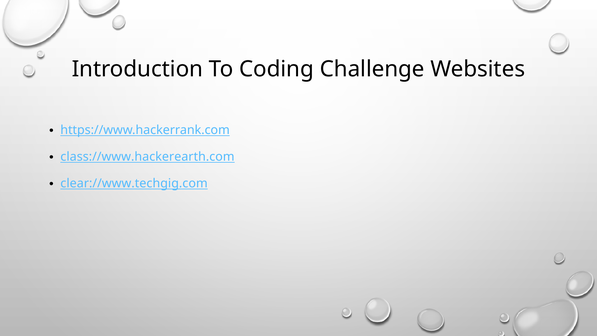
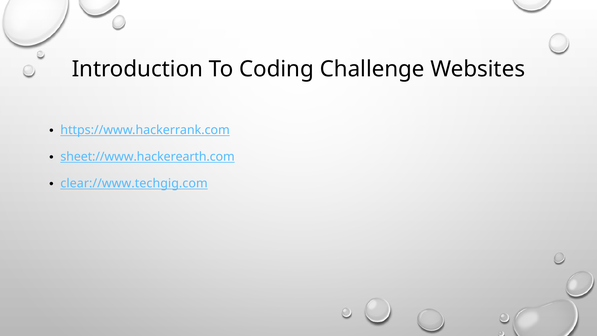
class://www.hackerearth.com: class://www.hackerearth.com -> sheet://www.hackerearth.com
